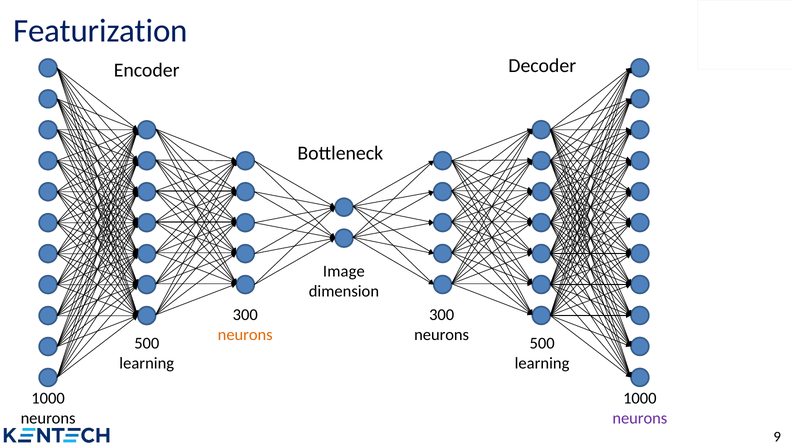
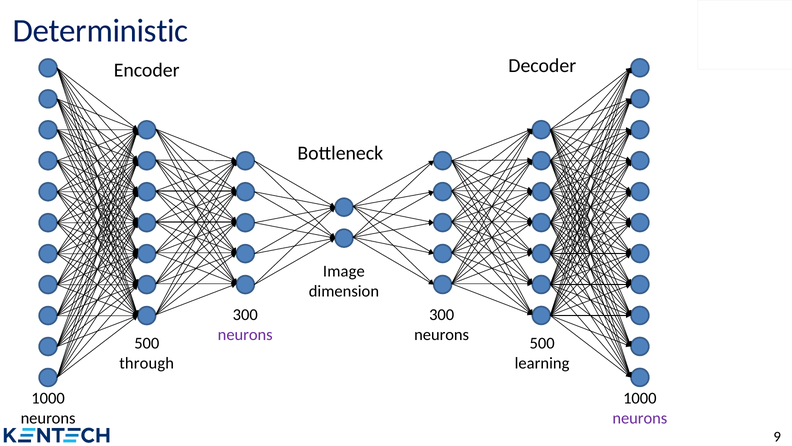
Featurization: Featurization -> Deterministic
neurons at (245, 334) colour: orange -> purple
learning at (147, 363): learning -> through
